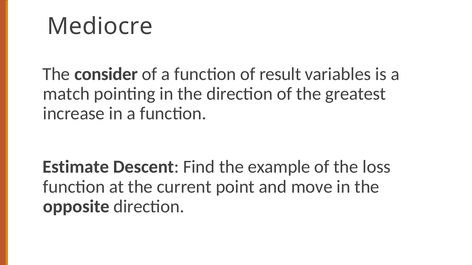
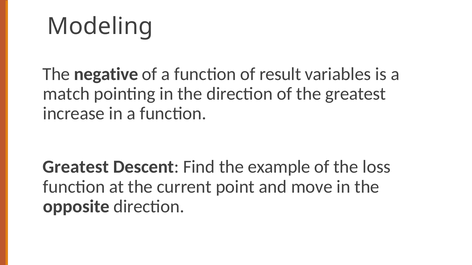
Mediocre: Mediocre -> Modeling
consider: consider -> negative
Estimate at (76, 167): Estimate -> Greatest
